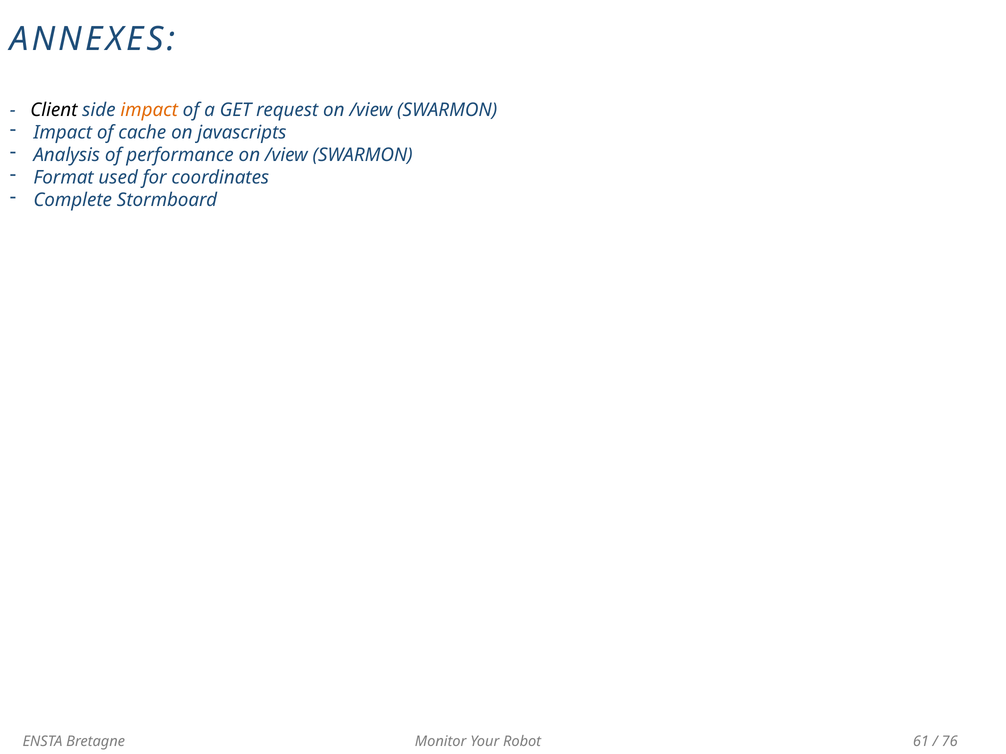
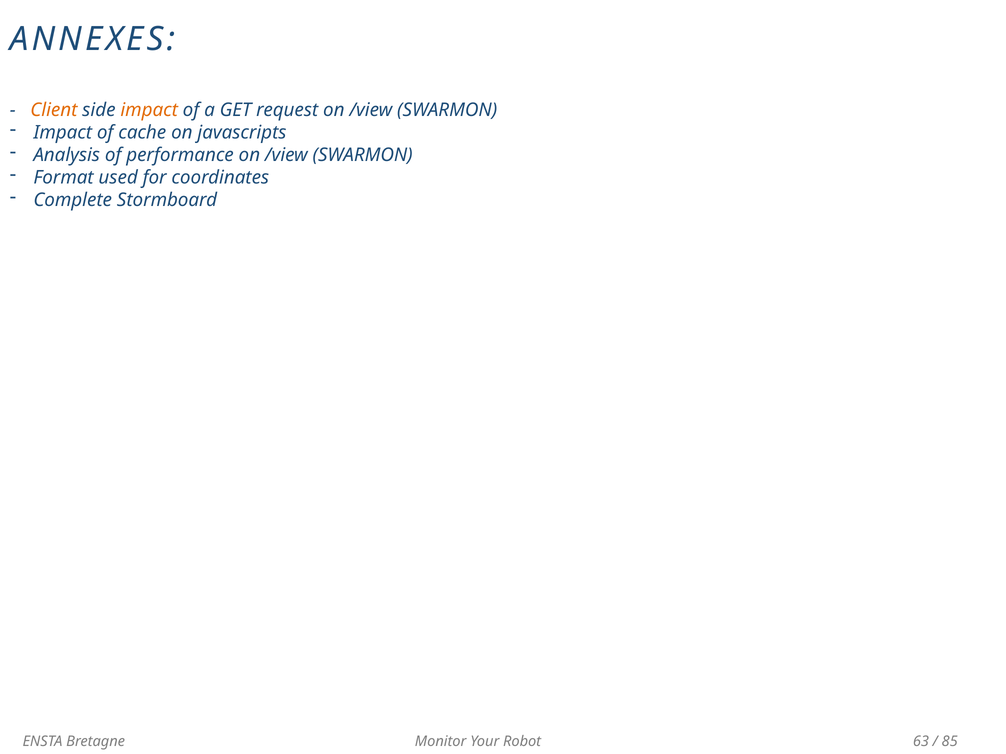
Client colour: black -> orange
61: 61 -> 63
76: 76 -> 85
